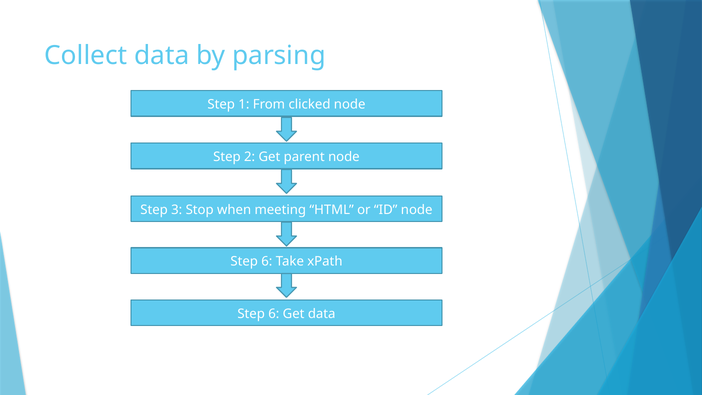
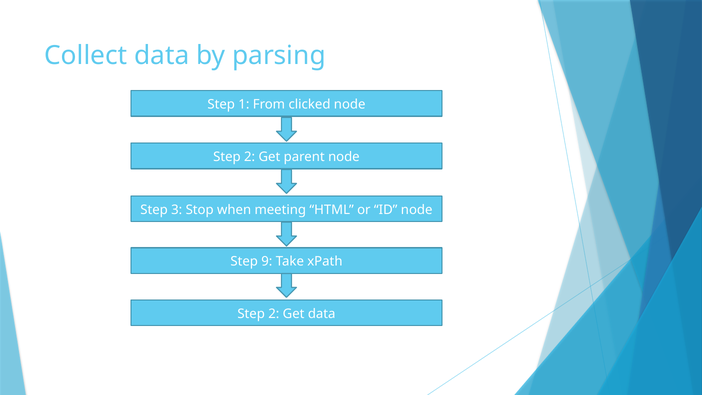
6 at (267, 261): 6 -> 9
6 at (274, 314): 6 -> 2
